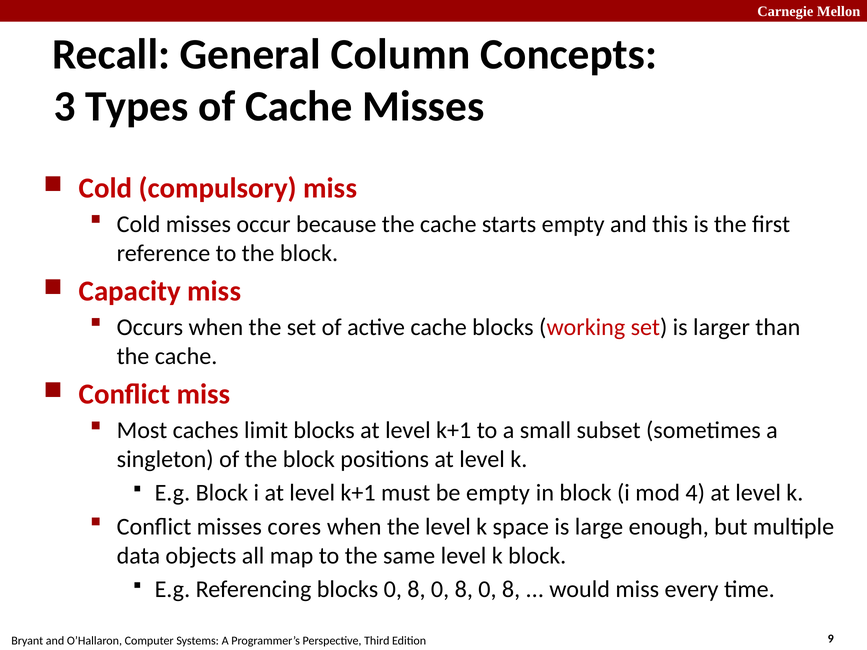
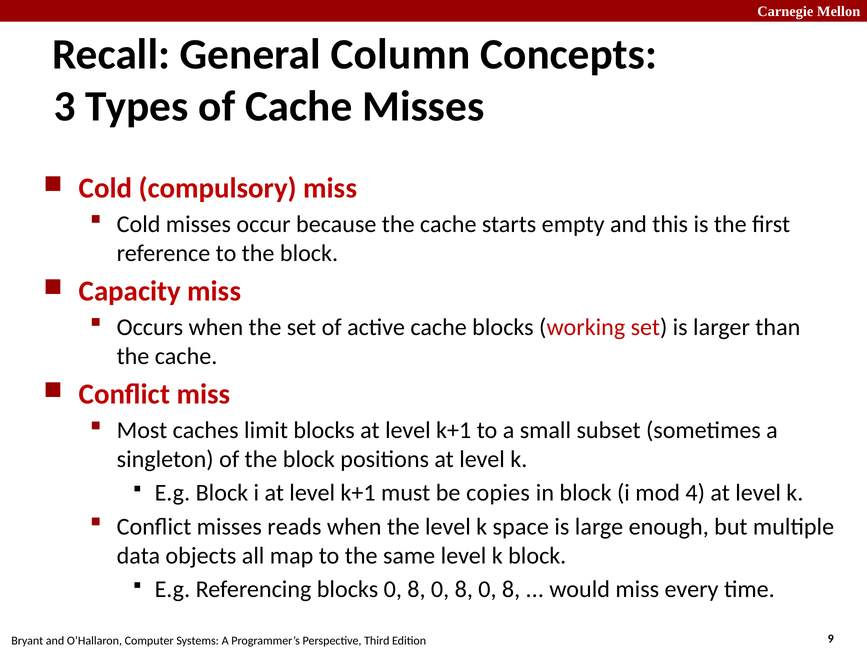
be empty: empty -> copies
cores: cores -> reads
